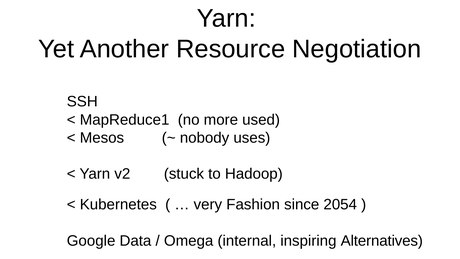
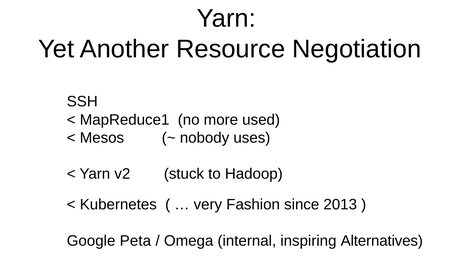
2054: 2054 -> 2013
Data: Data -> Peta
